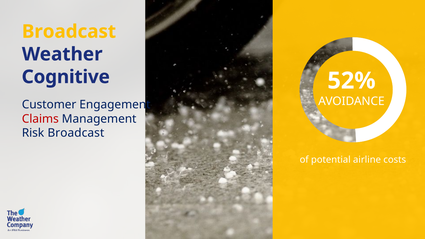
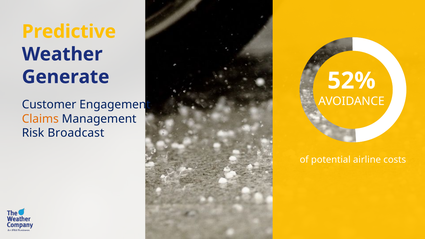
Broadcast at (69, 32): Broadcast -> Predictive
Cognitive: Cognitive -> Generate
Claims colour: red -> orange
